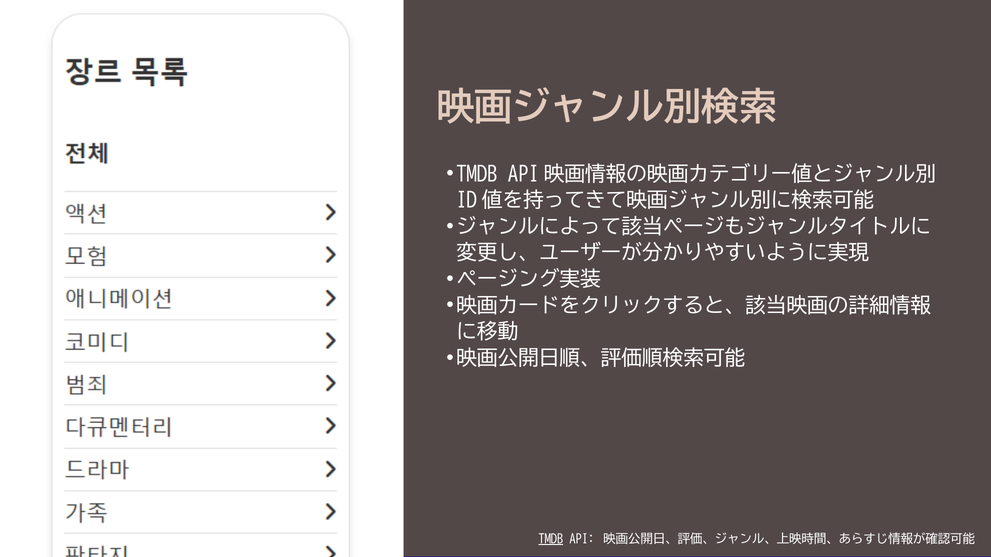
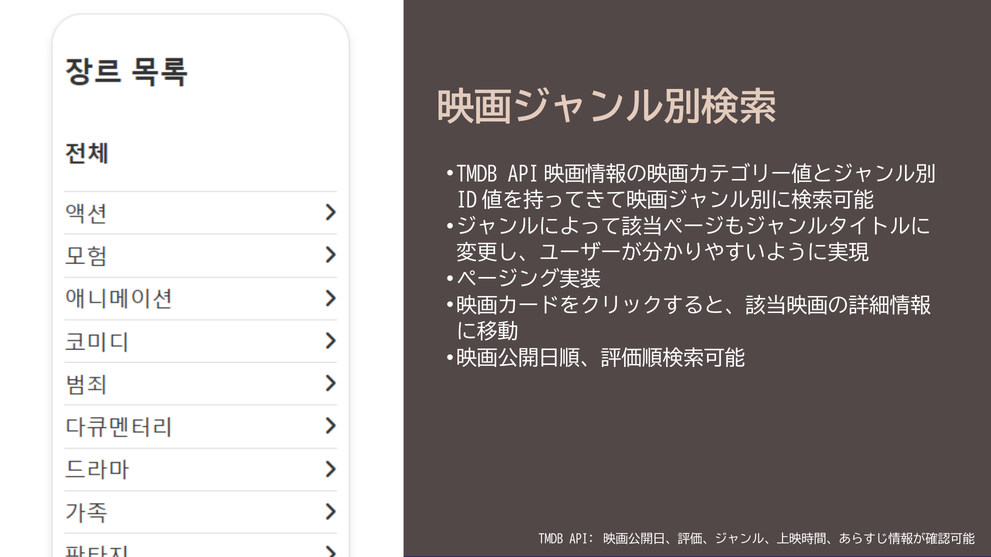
TMDB at (551, 540) underline: present -> none
